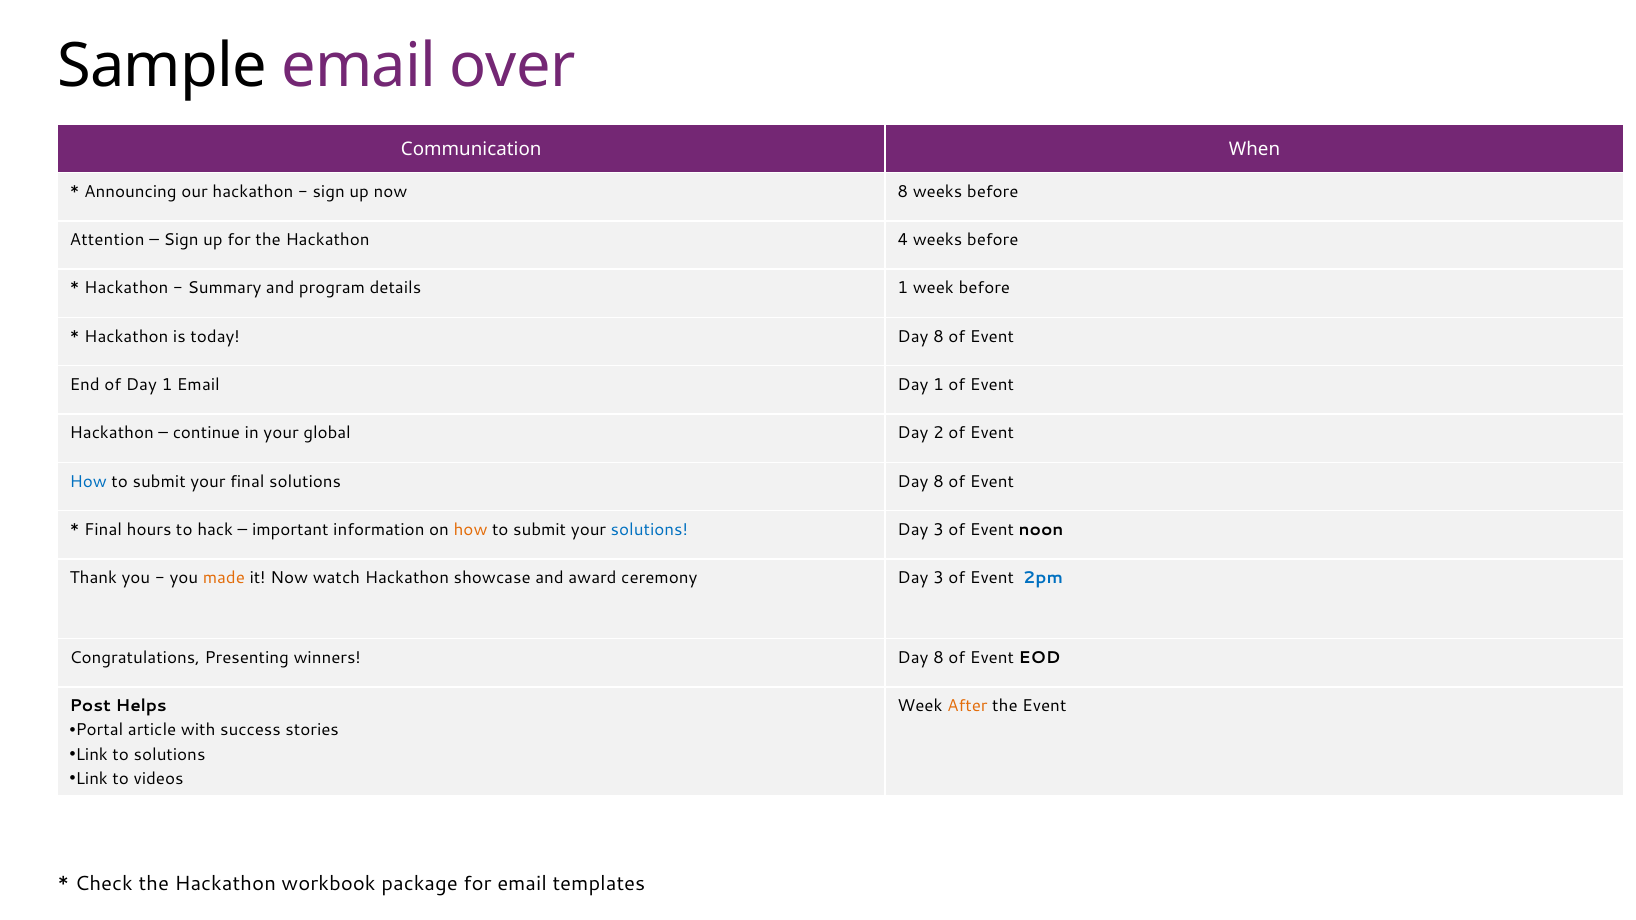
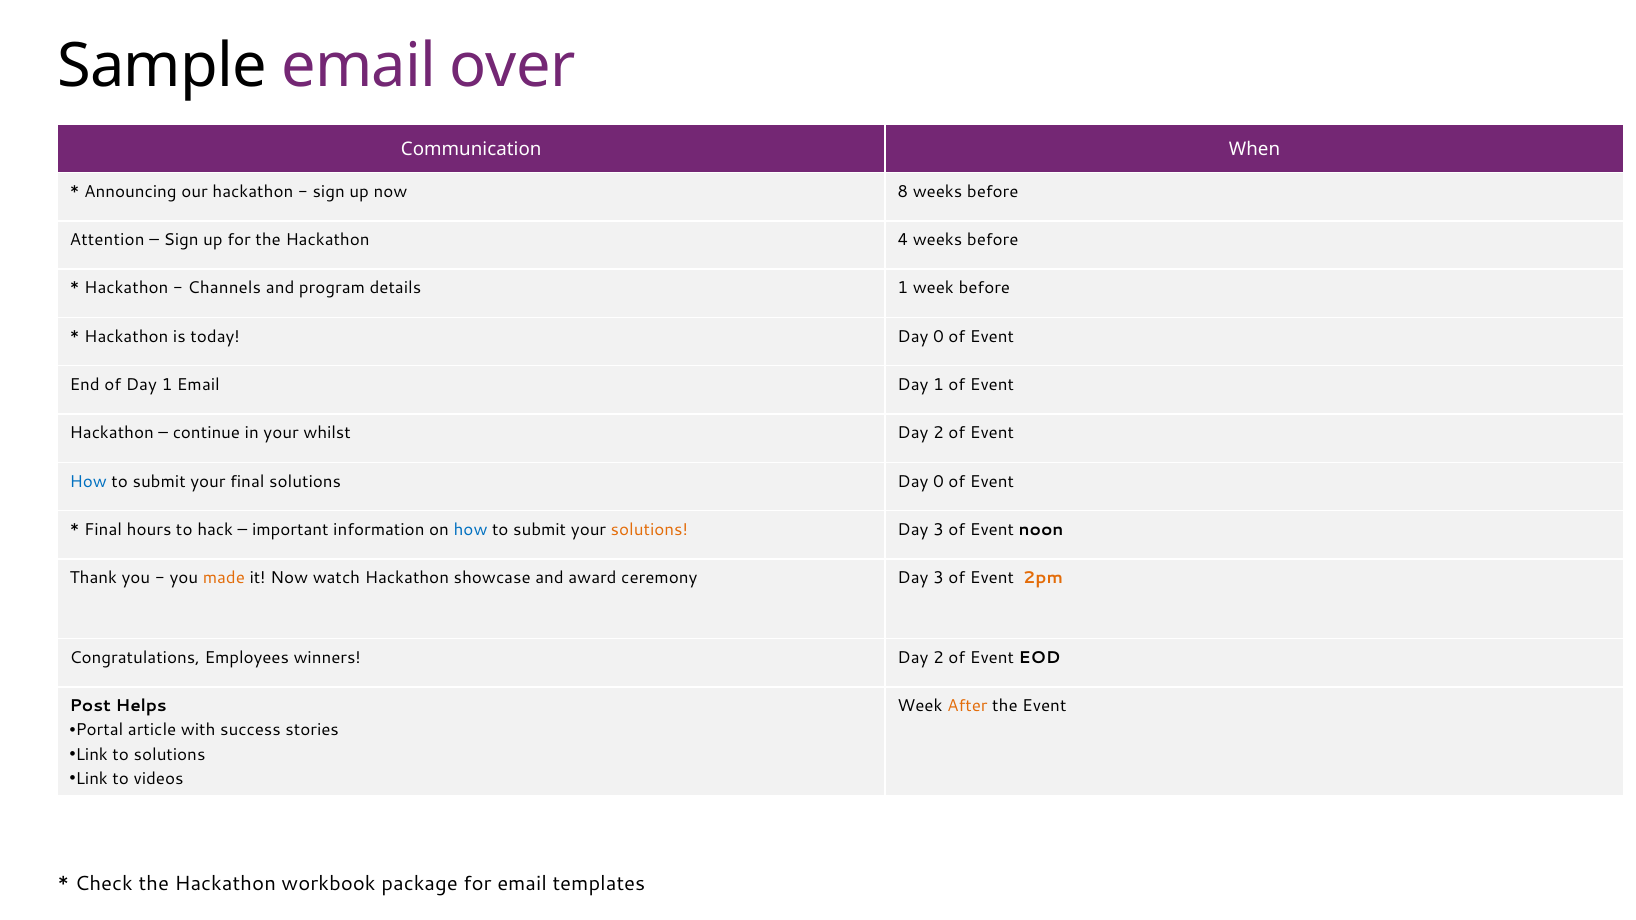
Summary: Summary -> Channels
today Day 8: 8 -> 0
global: global -> whilst
solutions Day 8: 8 -> 0
how at (471, 530) colour: orange -> blue
solutions at (649, 530) colour: blue -> orange
2pm colour: blue -> orange
Presenting: Presenting -> Employees
winners Day 8: 8 -> 2
